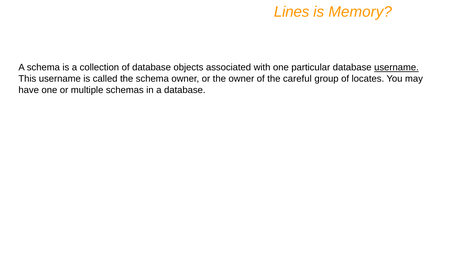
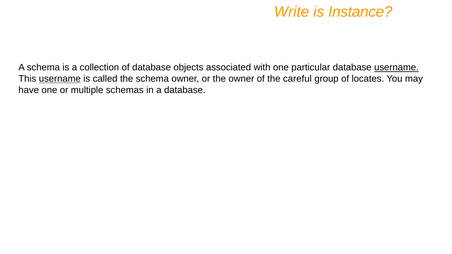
Lines: Lines -> Write
Memory: Memory -> Instance
username at (60, 79) underline: none -> present
